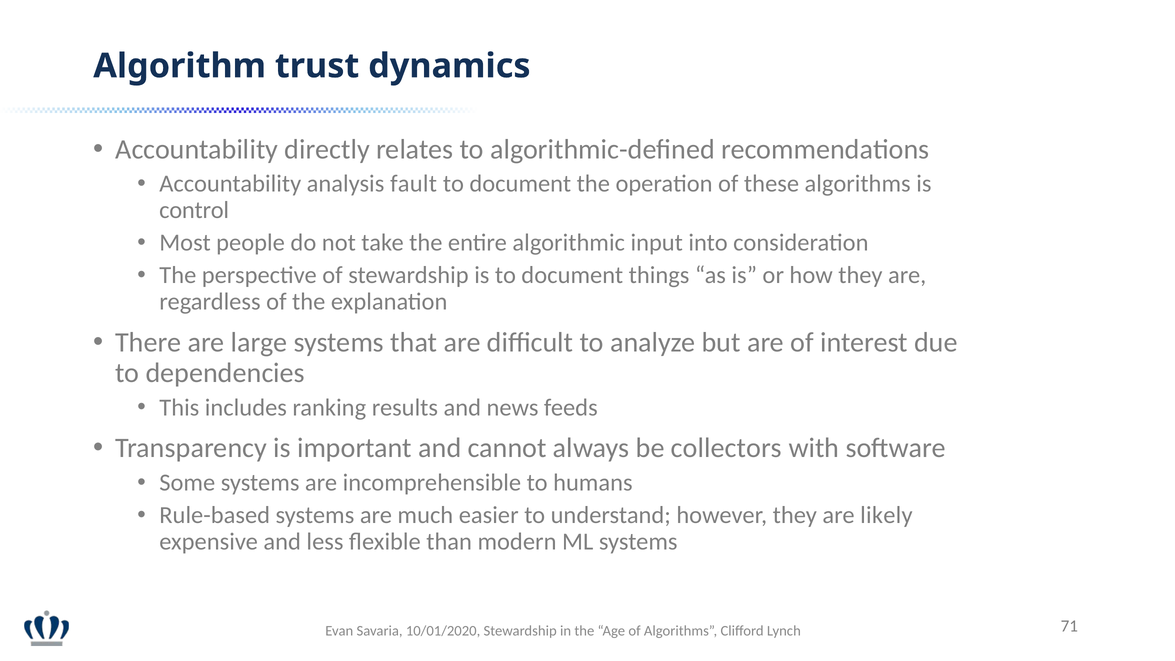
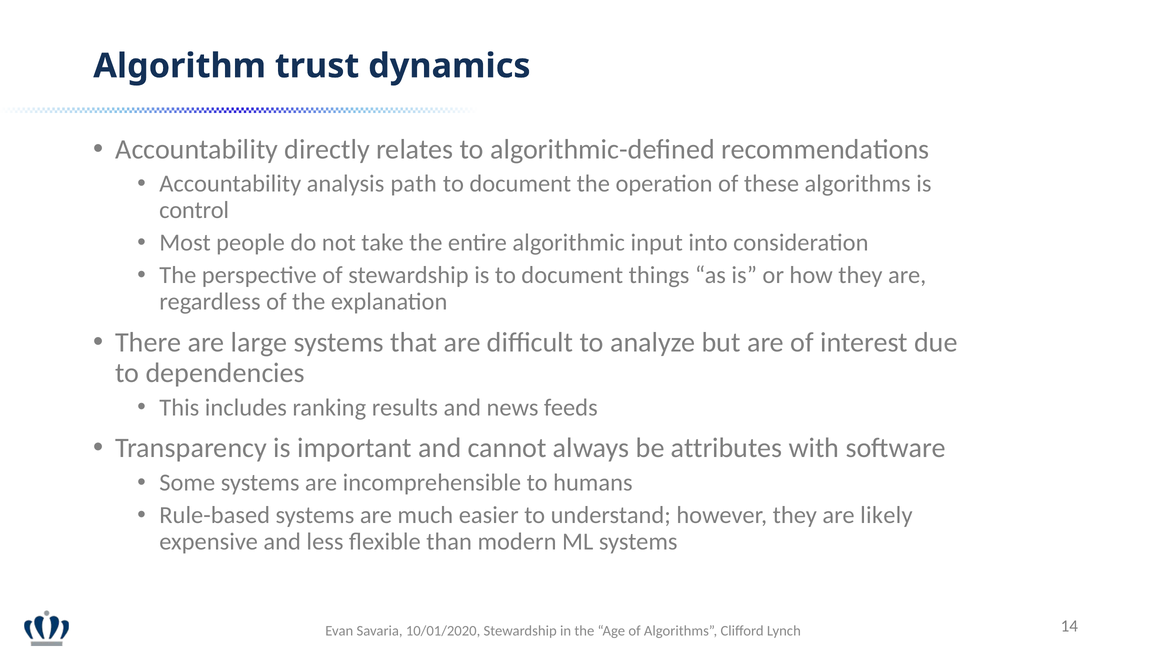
fault: fault -> path
collectors: collectors -> attributes
71: 71 -> 14
